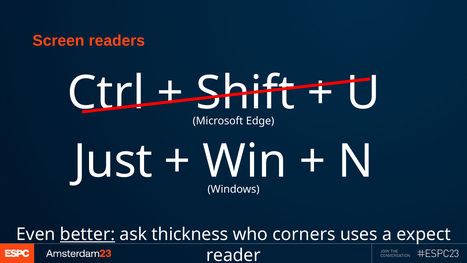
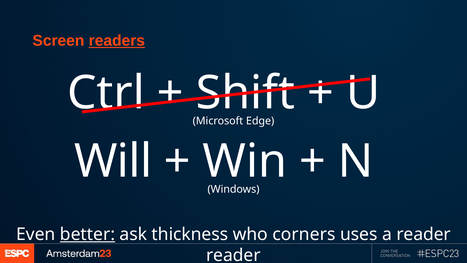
readers underline: none -> present
Just: Just -> Will
a expect: expect -> reader
